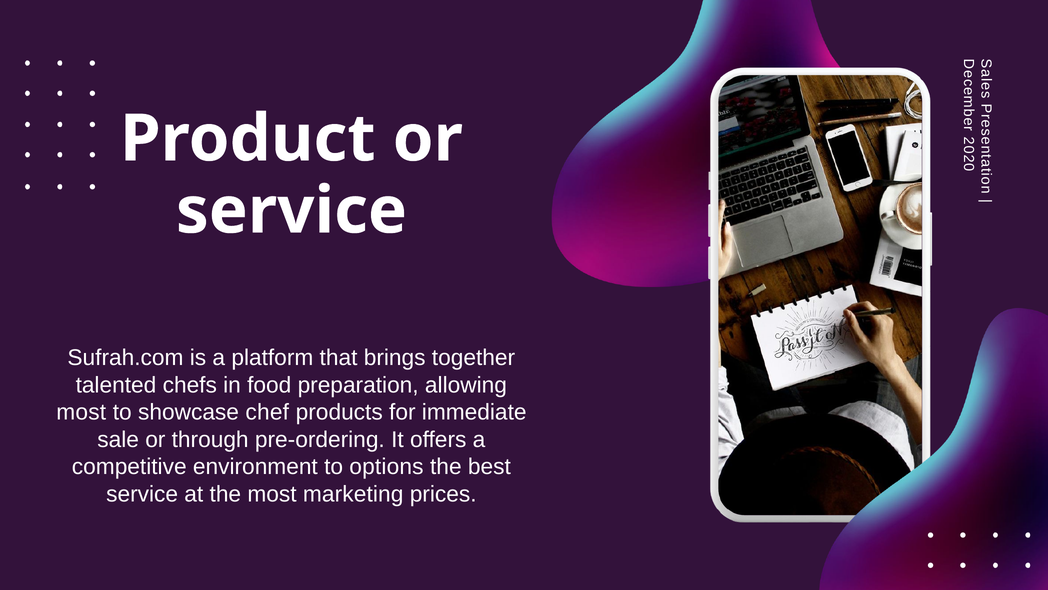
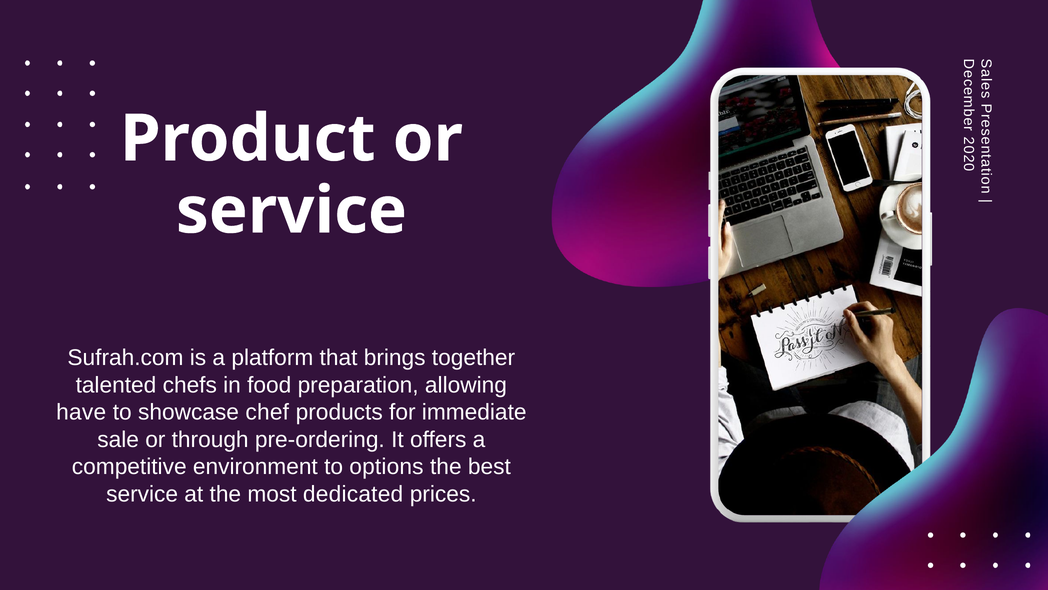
most at (81, 412): most -> have
marketing: marketing -> dedicated
